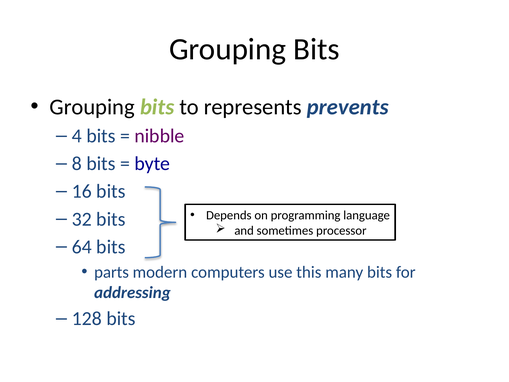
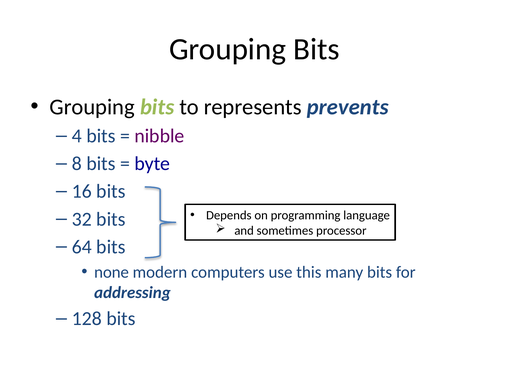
parts: parts -> none
